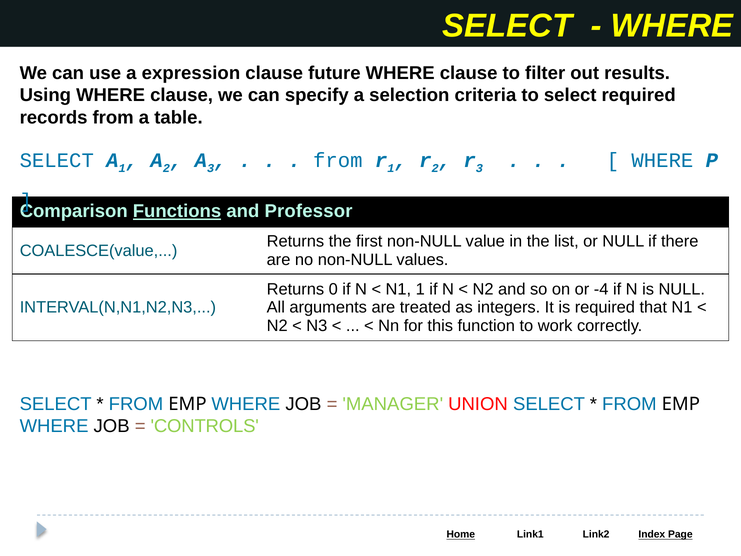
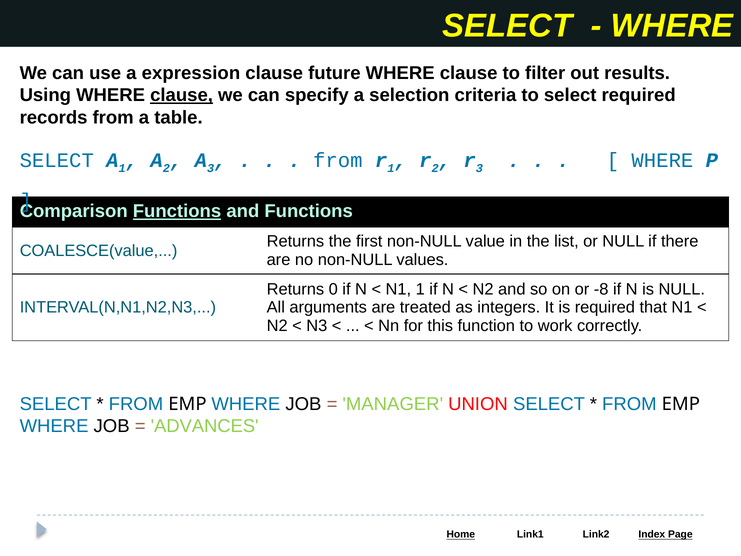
clause at (182, 95) underline: none -> present
and Professor: Professor -> Functions
-4: -4 -> -8
CONTROLS: CONTROLS -> ADVANCES
